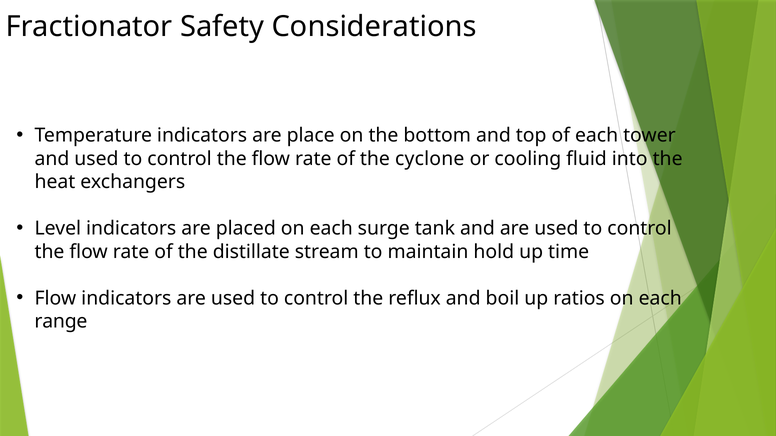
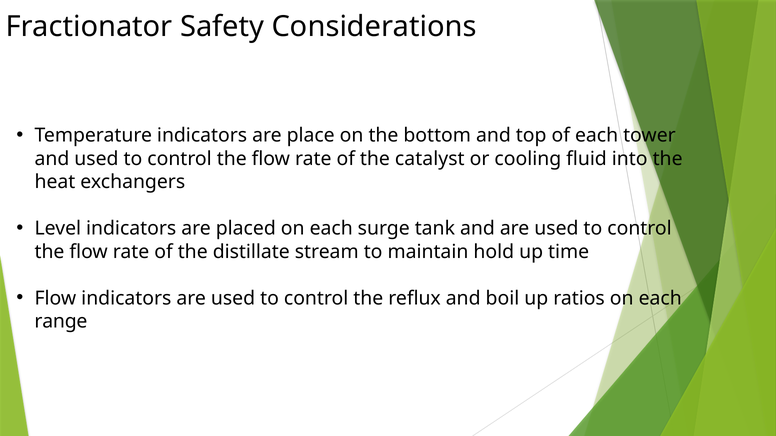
cyclone: cyclone -> catalyst
